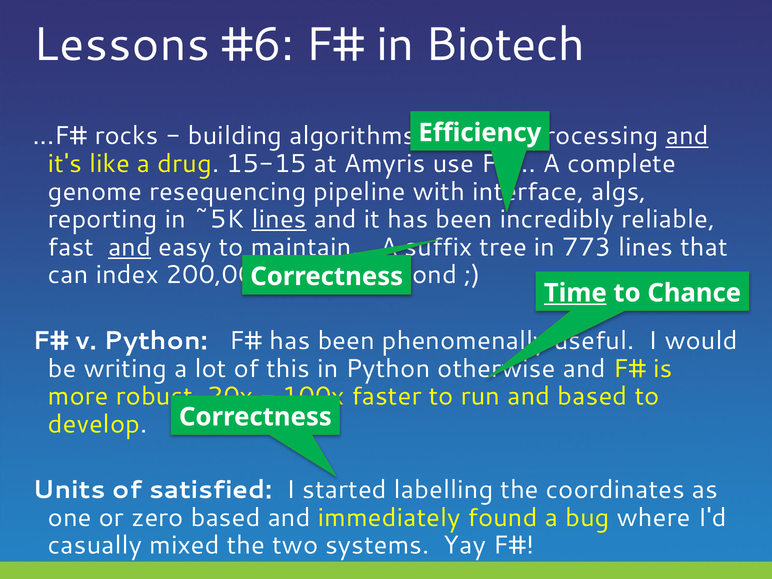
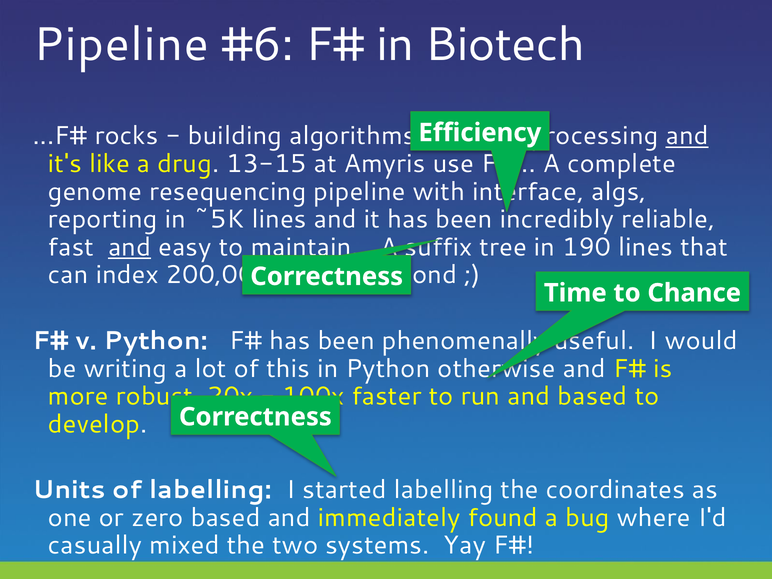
Lessons at (122, 44): Lessons -> Pipeline
15-15: 15-15 -> 13-15
lines at (279, 219) underline: present -> none
773: 773 -> 190
Time underline: present -> none
of satisfied: satisfied -> labelling
